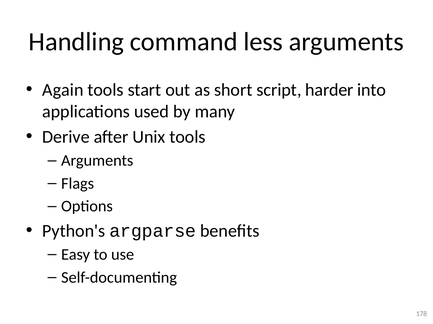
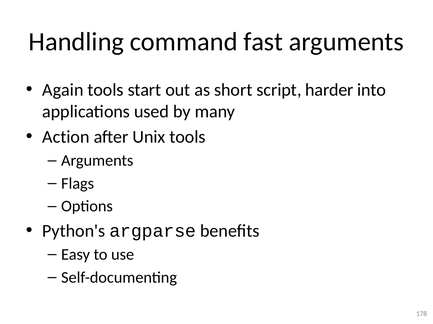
less: less -> fast
Derive: Derive -> Action
